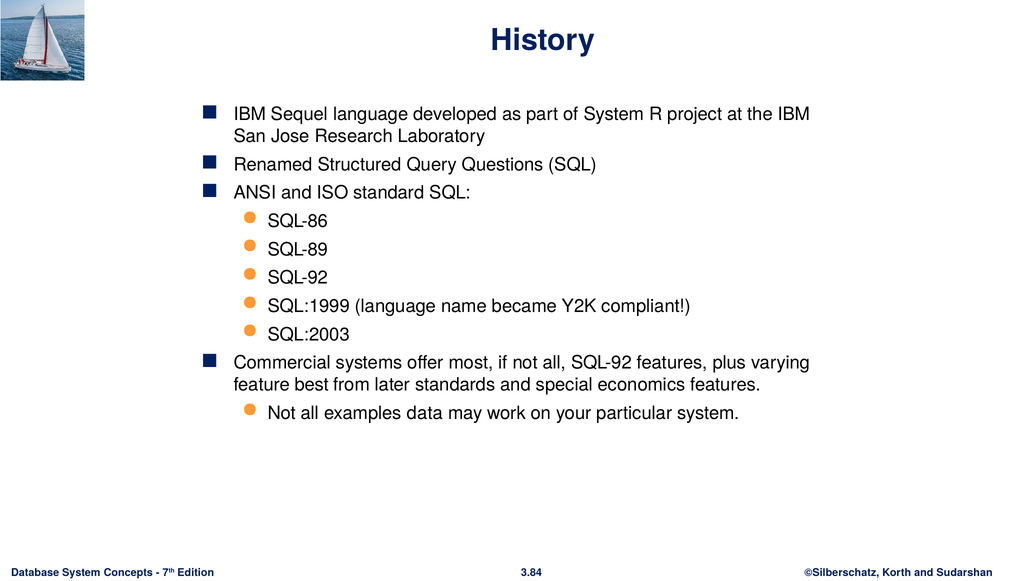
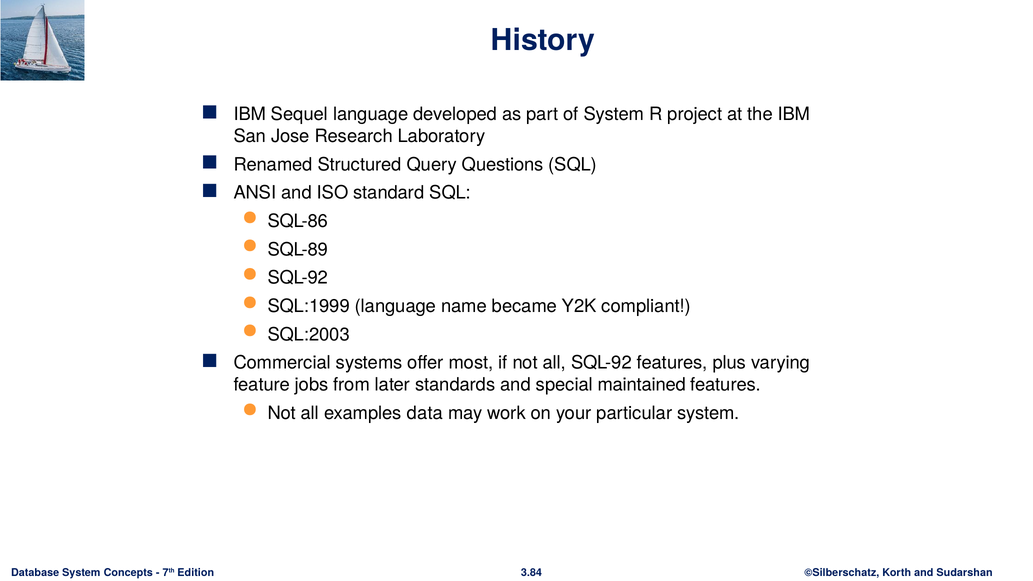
best: best -> jobs
economics: economics -> maintained
